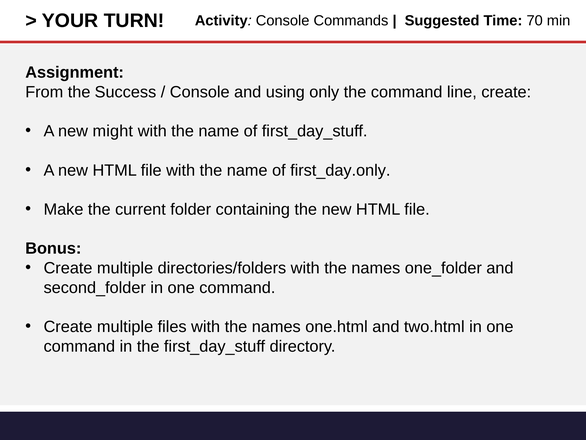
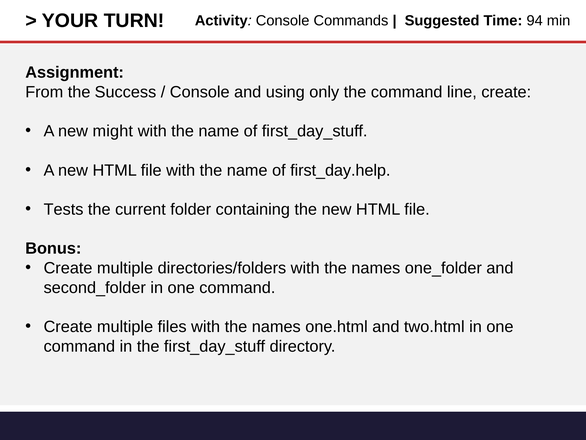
70: 70 -> 94
first_day.only: first_day.only -> first_day.help
Make: Make -> Tests
